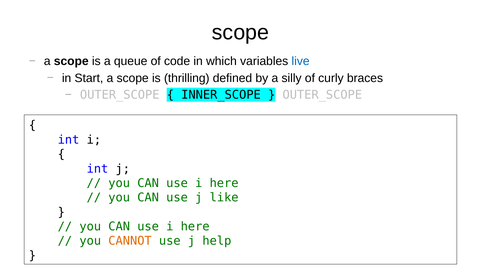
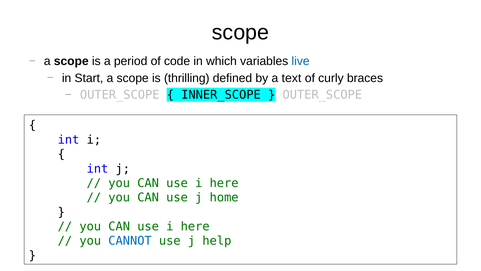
queue: queue -> period
silly: silly -> text
like: like -> home
CANNOT colour: orange -> blue
